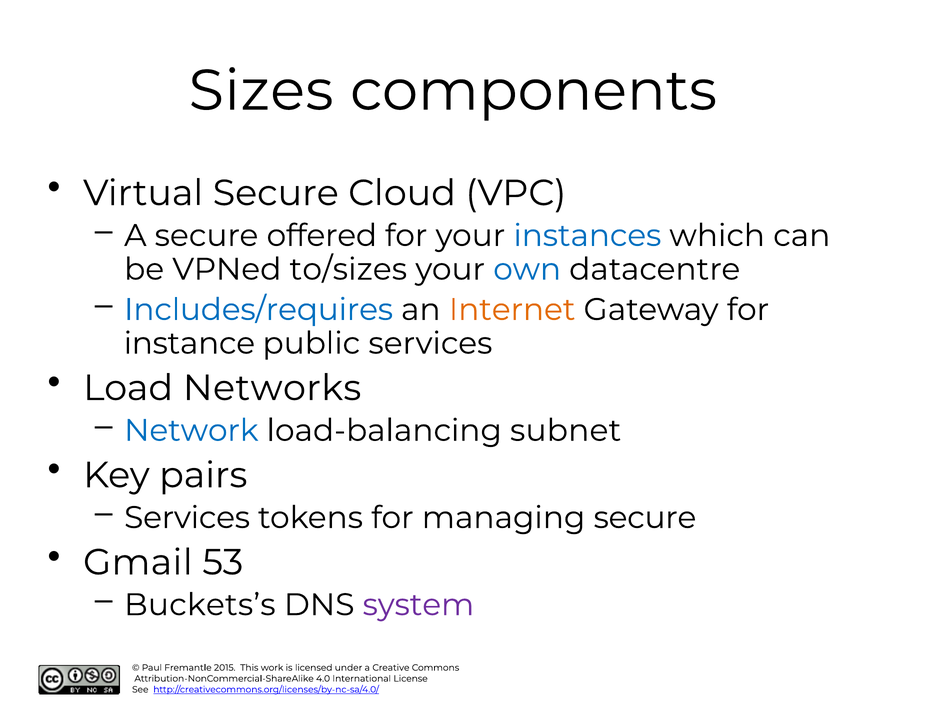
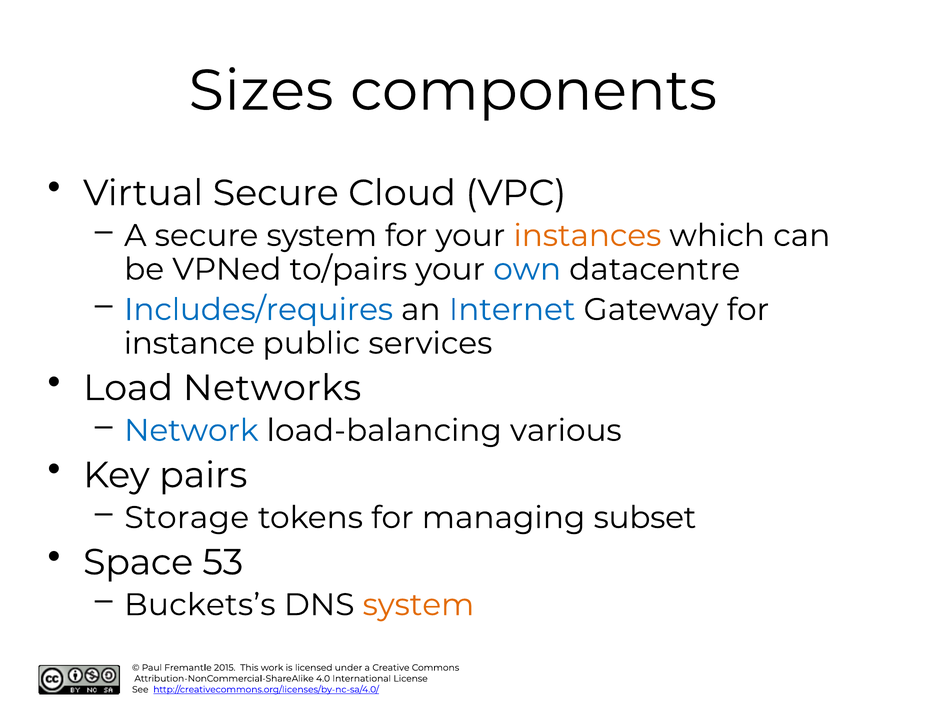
secure offered: offered -> system
instances colour: blue -> orange
to/sizes: to/sizes -> to/pairs
Internet colour: orange -> blue
subnet: subnet -> various
Services at (187, 518): Services -> Storage
managing secure: secure -> subset
Gmail: Gmail -> Space
system at (418, 605) colour: purple -> orange
